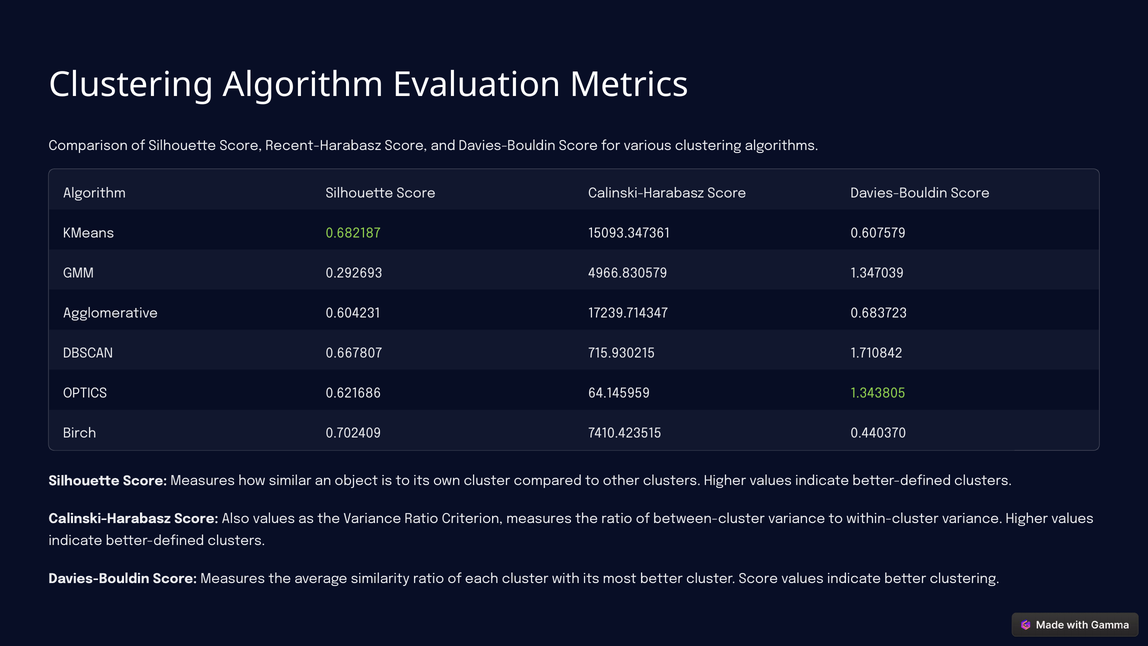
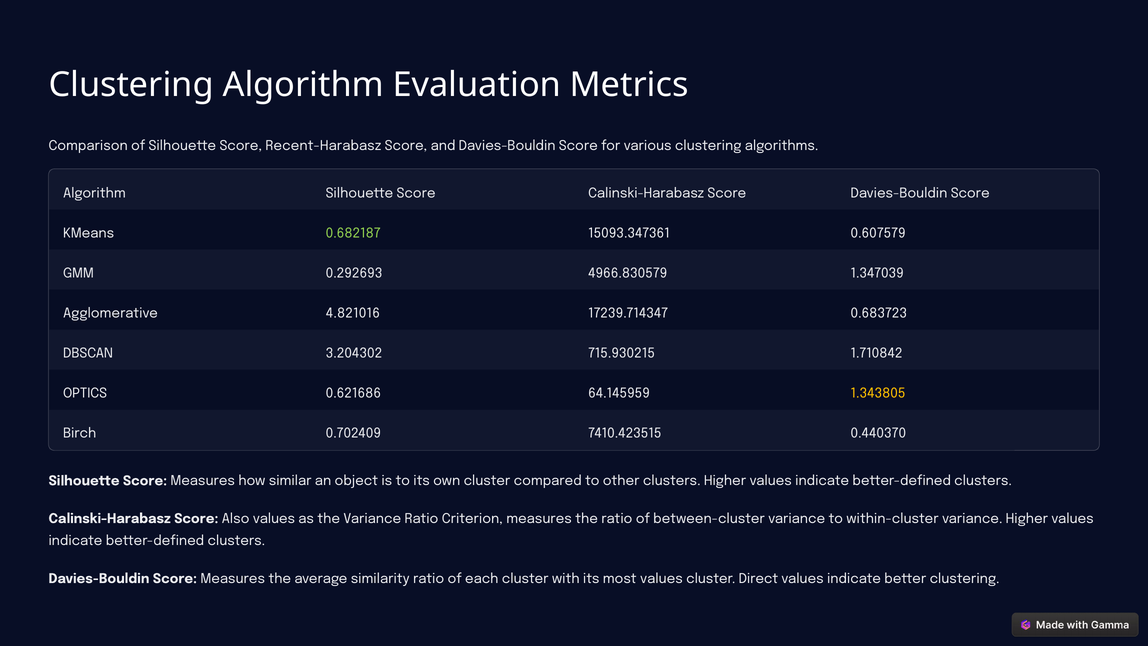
0.604231: 0.604231 -> 4.821016
0.667807: 0.667807 -> 3.204302
1.343805 colour: light green -> yellow
most better: better -> values
cluster Score: Score -> Direct
